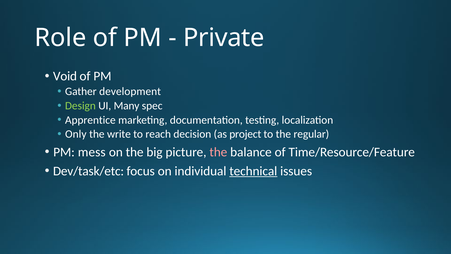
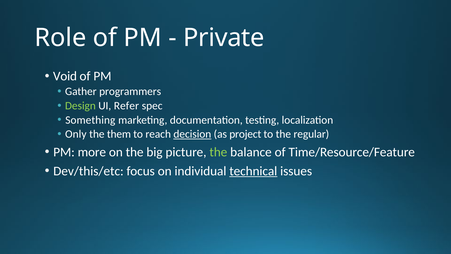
development: development -> programmers
Many: Many -> Refer
Apprentice: Apprentice -> Something
write: write -> them
decision underline: none -> present
mess: mess -> more
the at (218, 152) colour: pink -> light green
Dev/task/etc: Dev/task/etc -> Dev/this/etc
